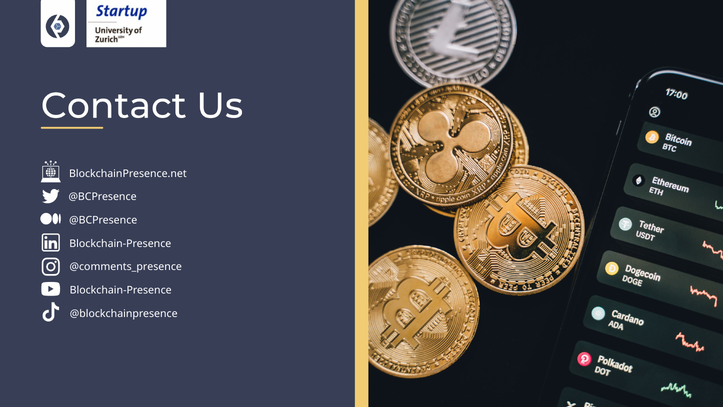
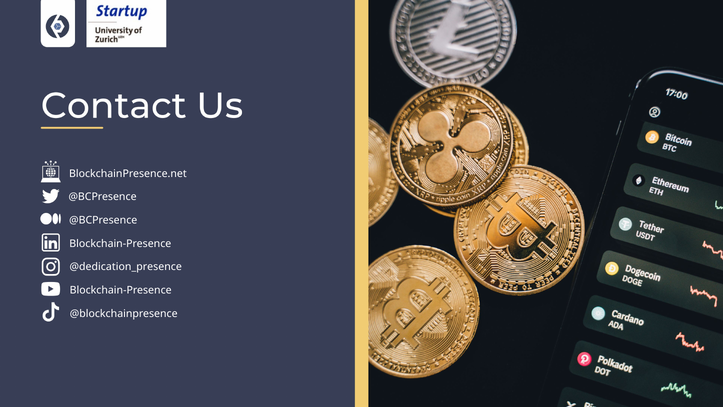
@comments_presence: @comments_presence -> @dedication_presence
